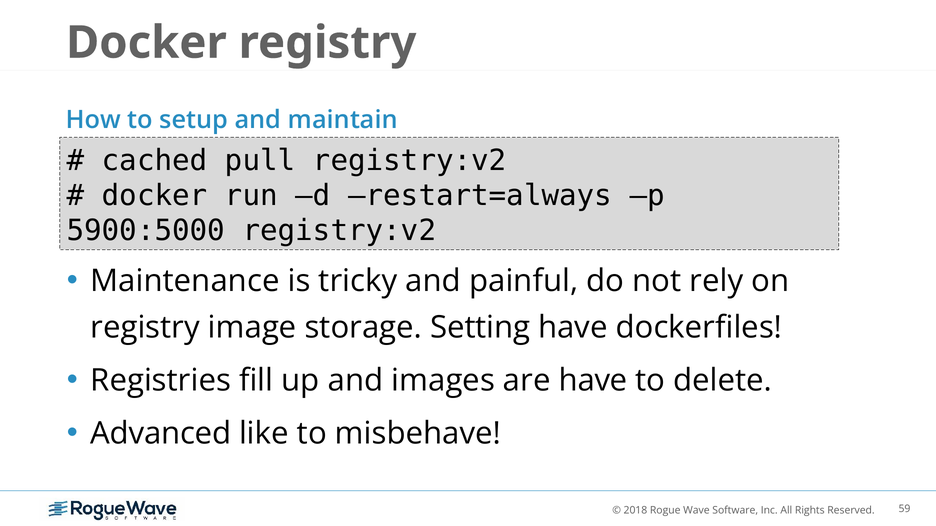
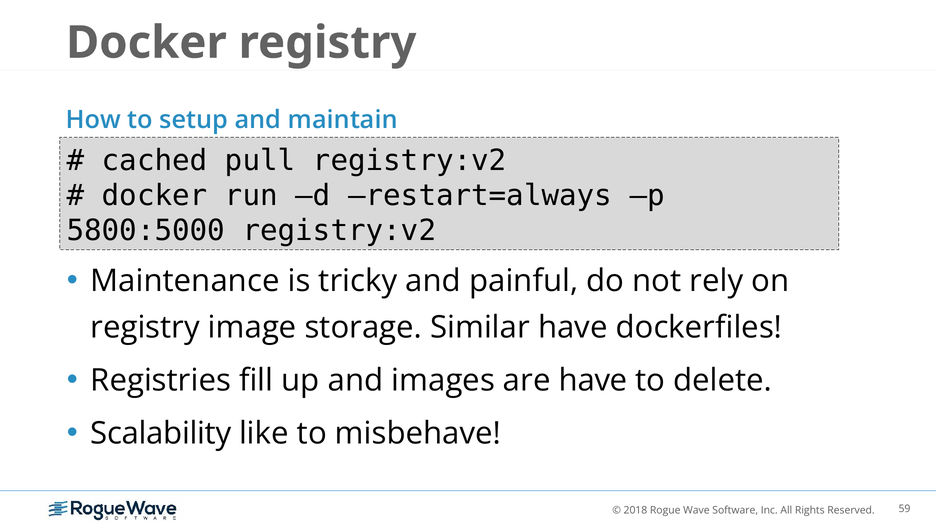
5900:5000: 5900:5000 -> 5800:5000
Setting: Setting -> Similar
Advanced: Advanced -> Scalability
